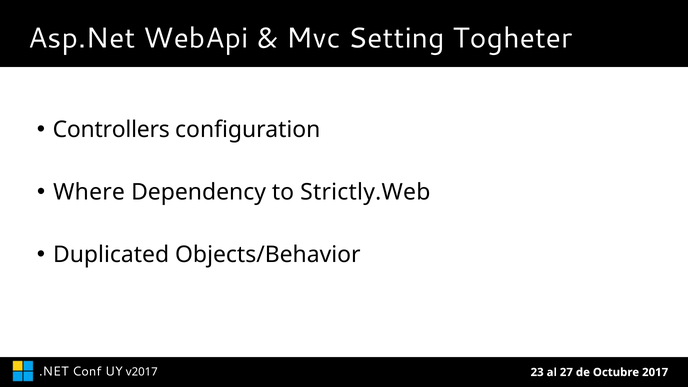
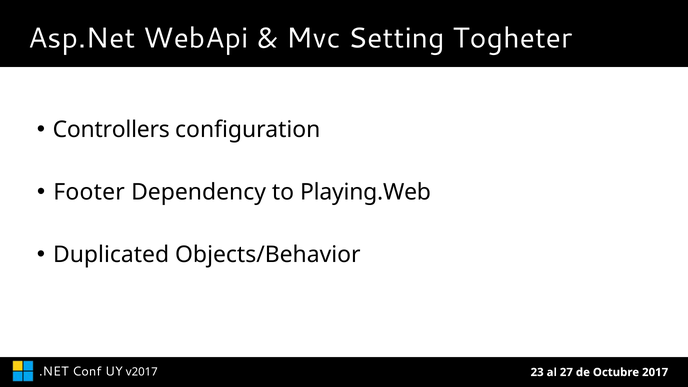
Where: Where -> Footer
Strictly.Web: Strictly.Web -> Playing.Web
